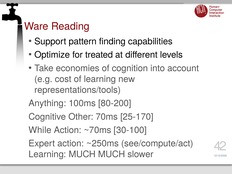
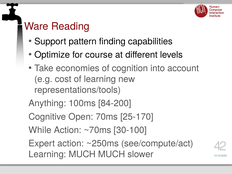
treated: treated -> course
80-200: 80-200 -> 84-200
Other: Other -> Open
